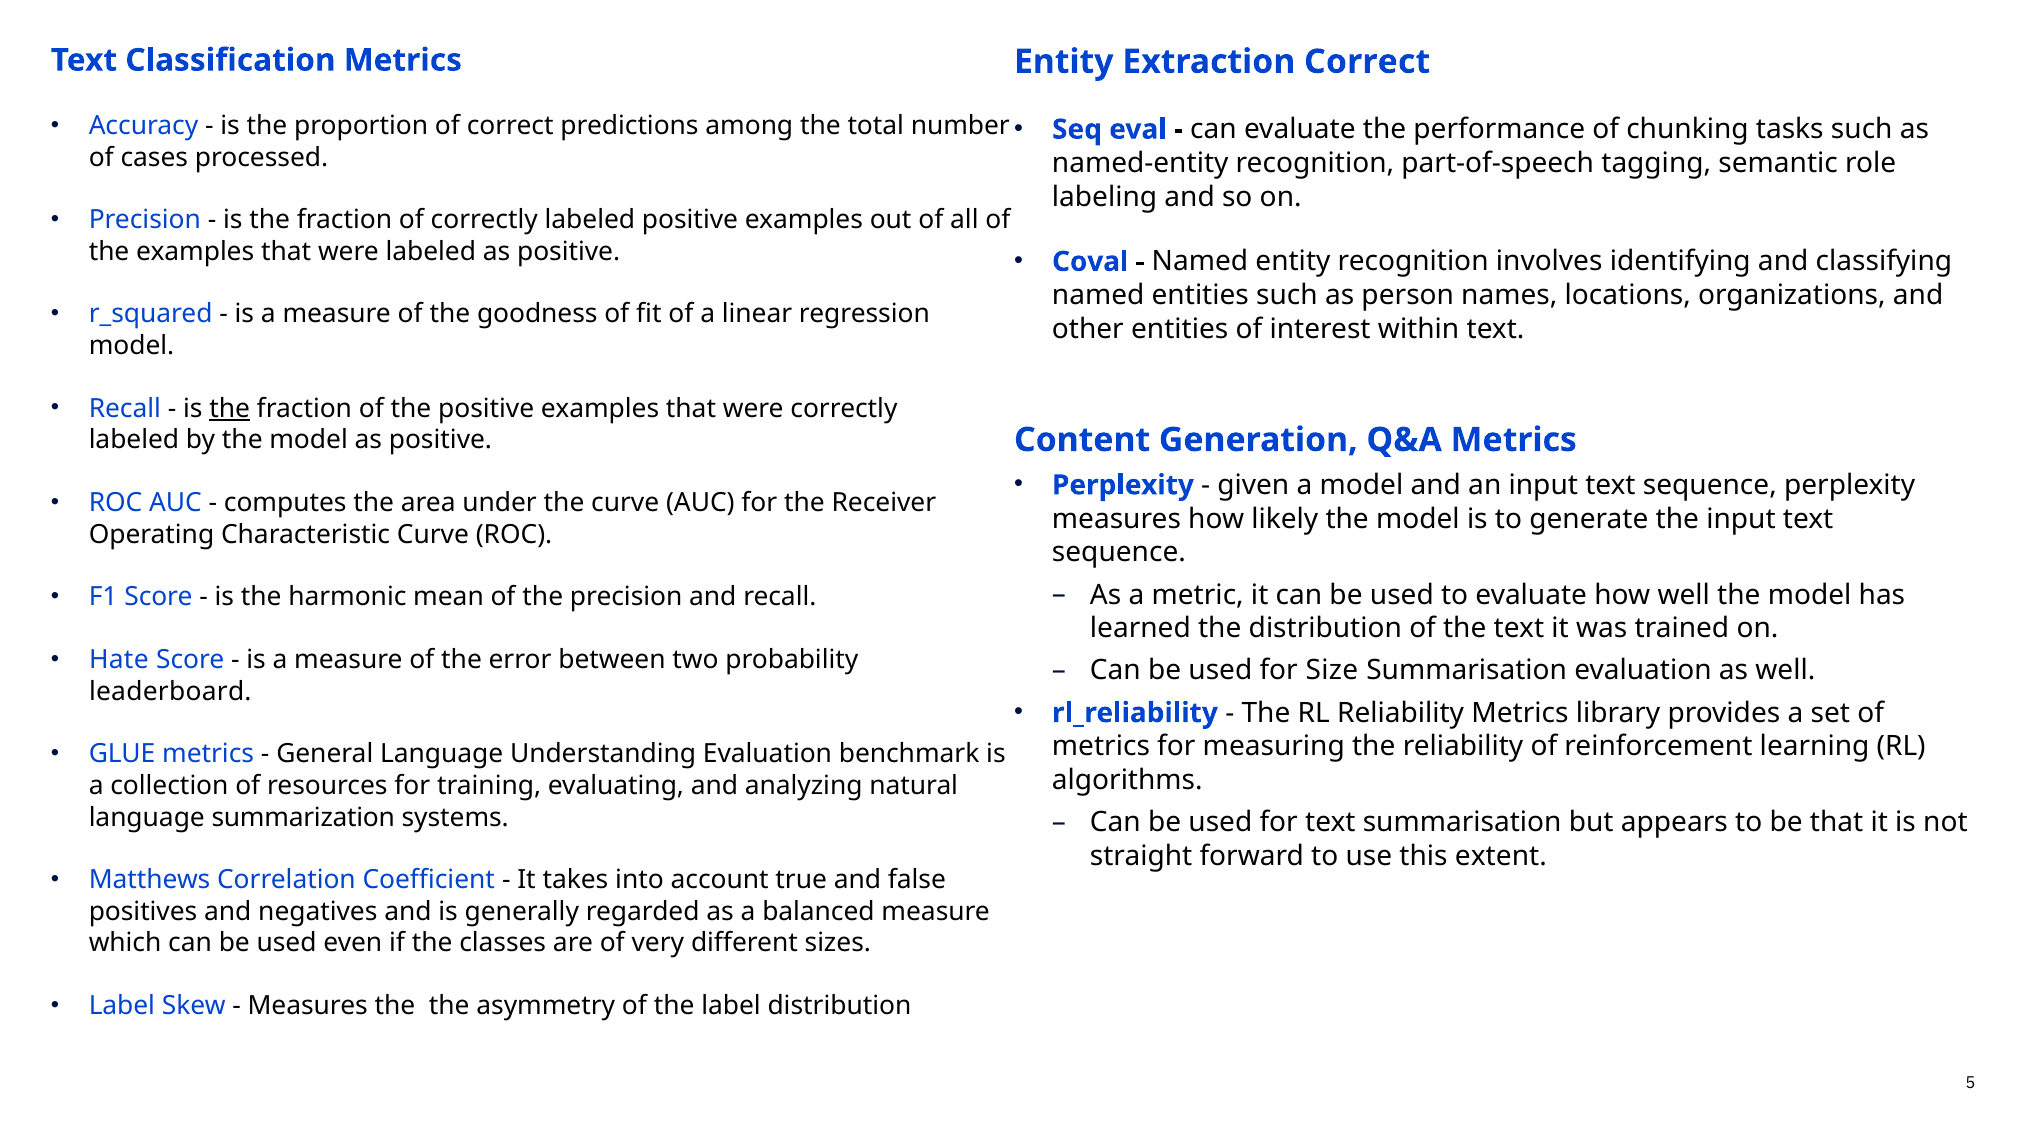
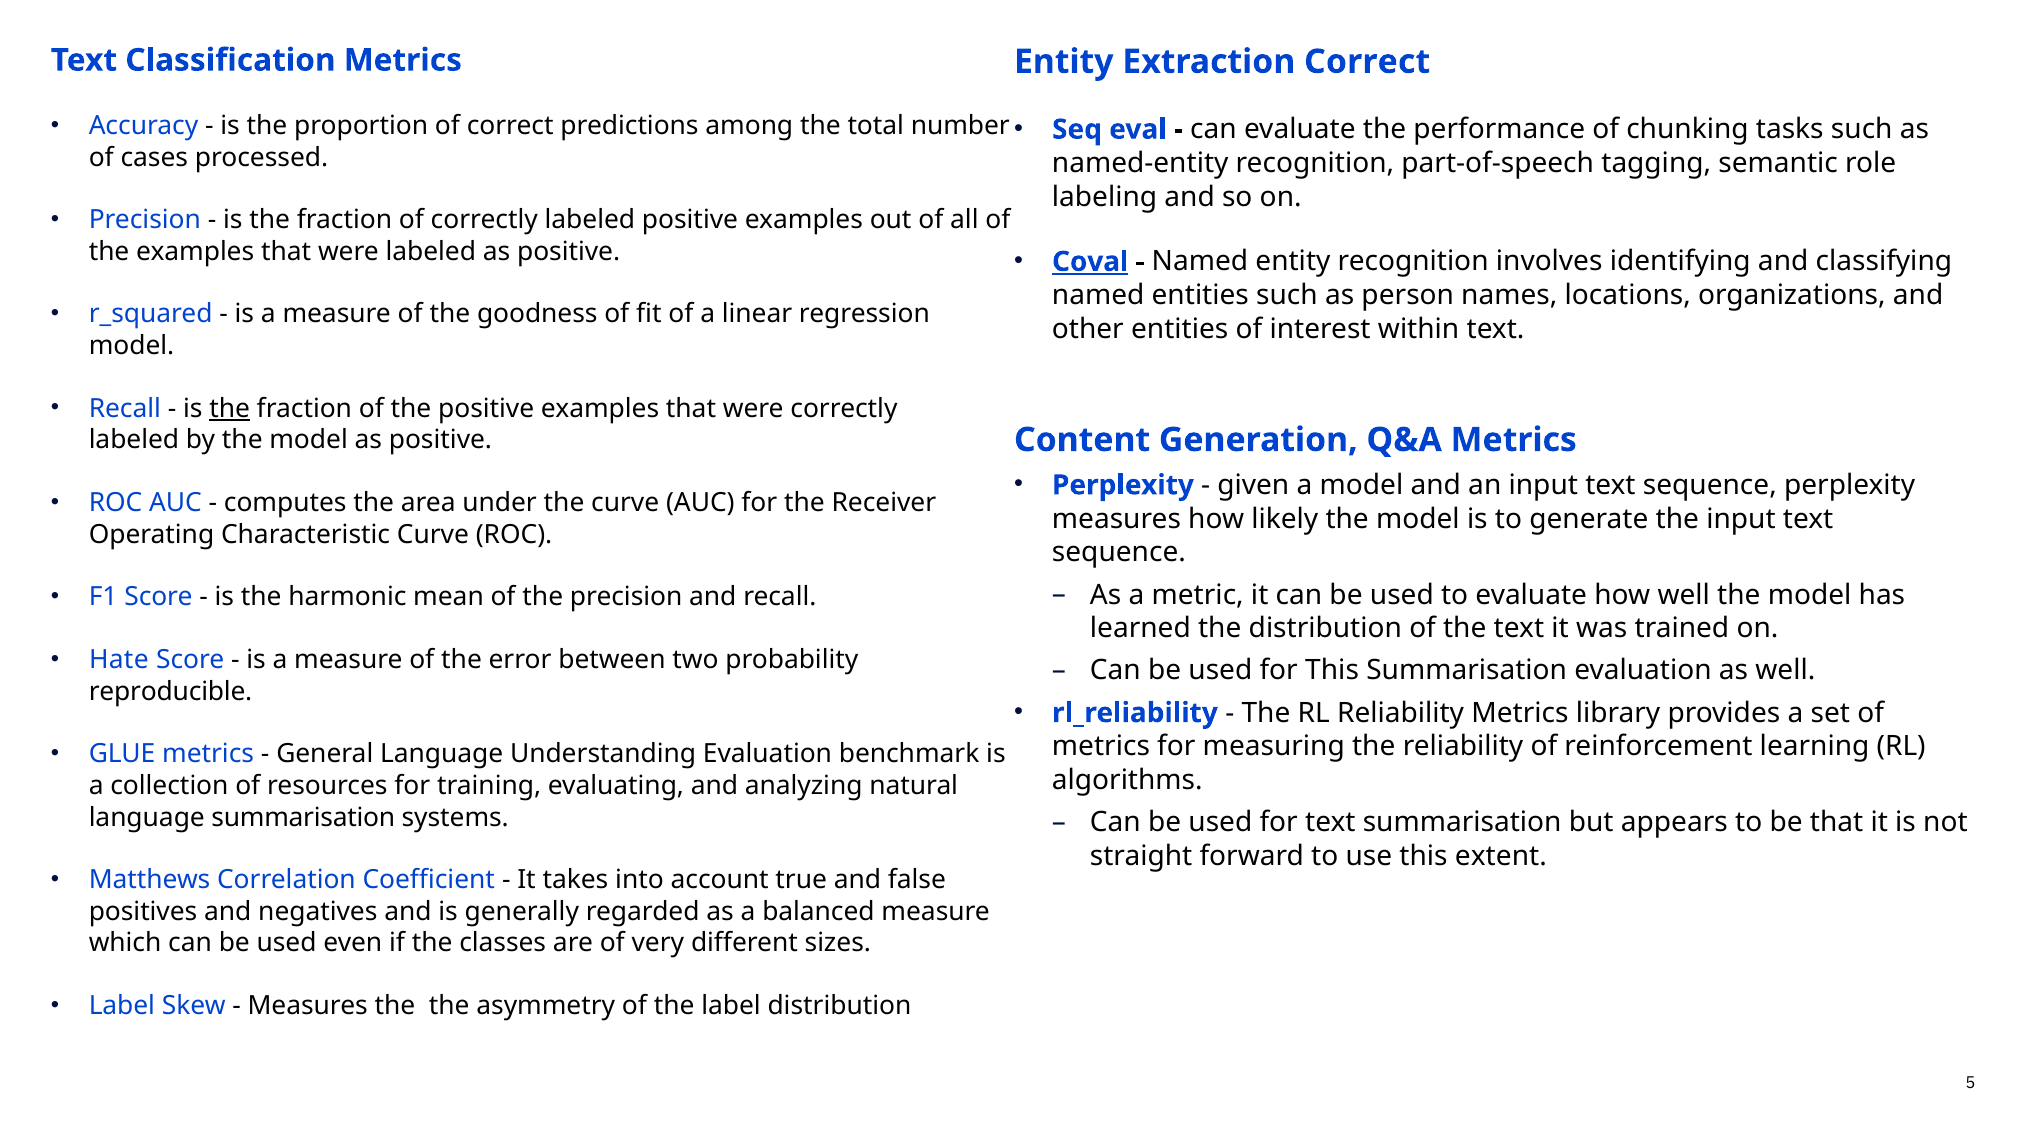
Coval underline: none -> present
for Size: Size -> This
leaderboard: leaderboard -> reproducible
language summarization: summarization -> summarisation
